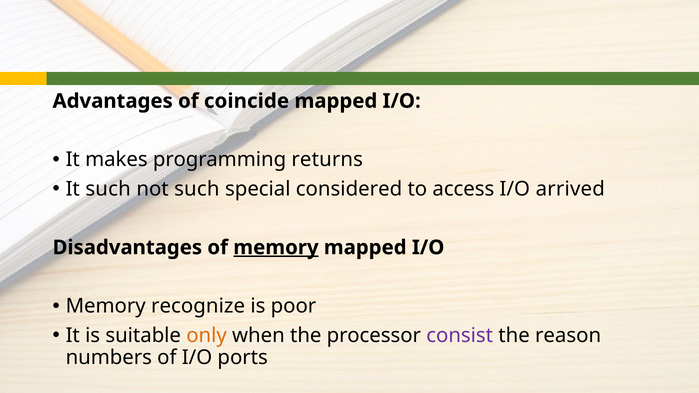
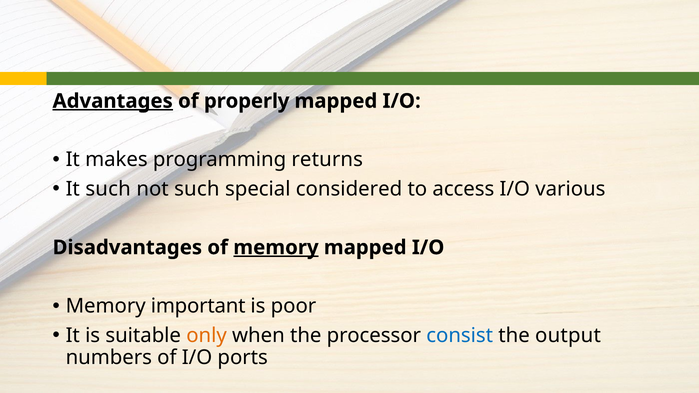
Advantages underline: none -> present
coincide: coincide -> properly
arrived: arrived -> various
recognize: recognize -> important
consist colour: purple -> blue
reason: reason -> output
